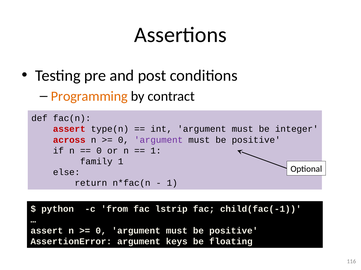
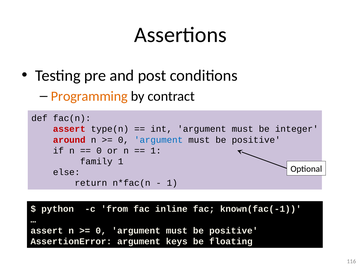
across: across -> around
argument at (159, 140) colour: purple -> blue
lstrip: lstrip -> inline
child(fac(-1: child(fac(-1 -> known(fac(-1
